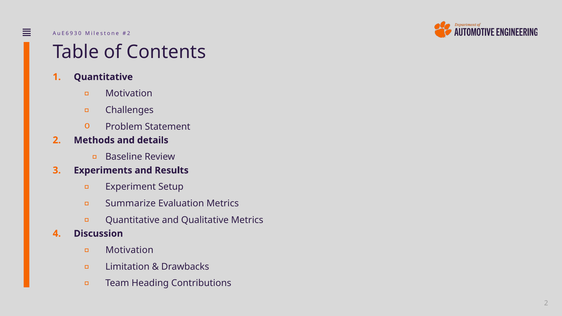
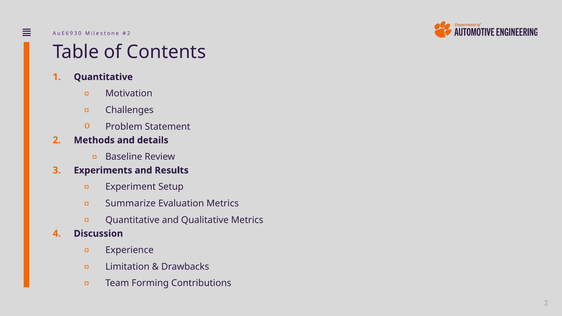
Motivation at (129, 250): Motivation -> Experience
Heading: Heading -> Forming
